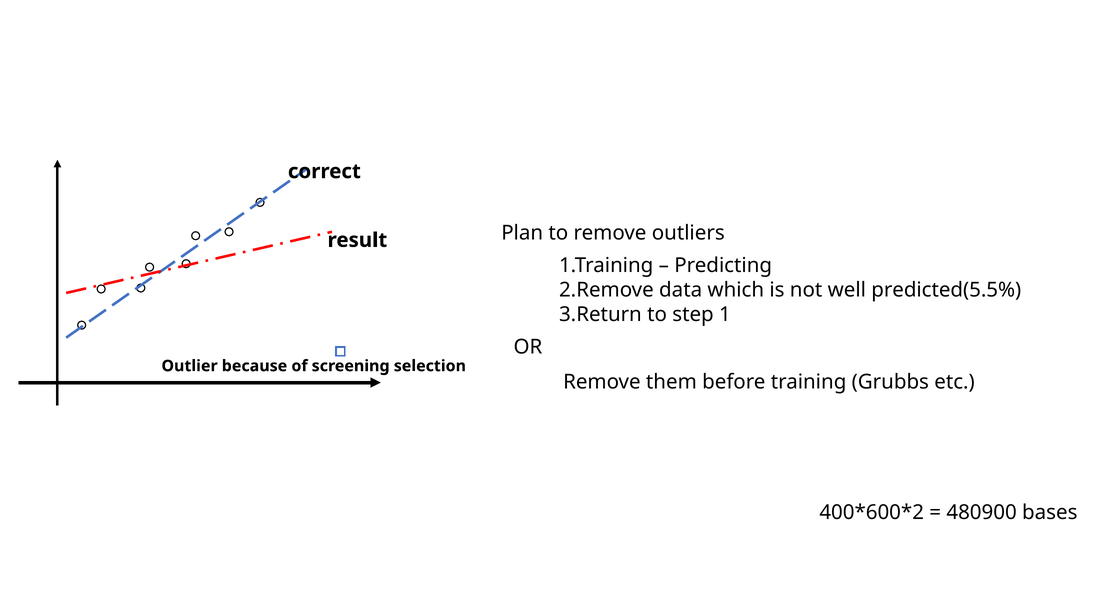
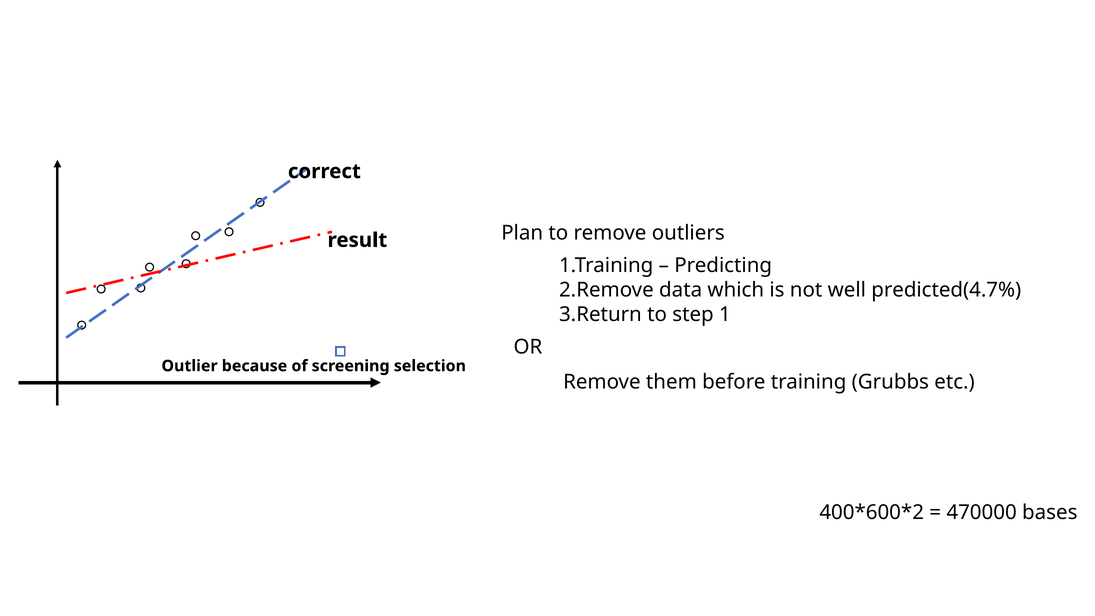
predicted(5.5%: predicted(5.5% -> predicted(4.7%
480900: 480900 -> 470000
